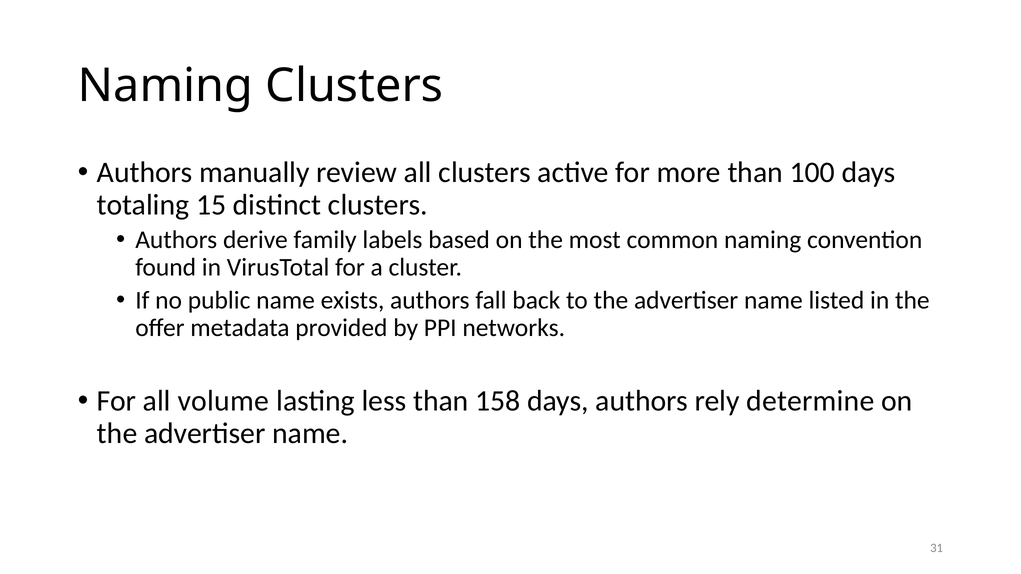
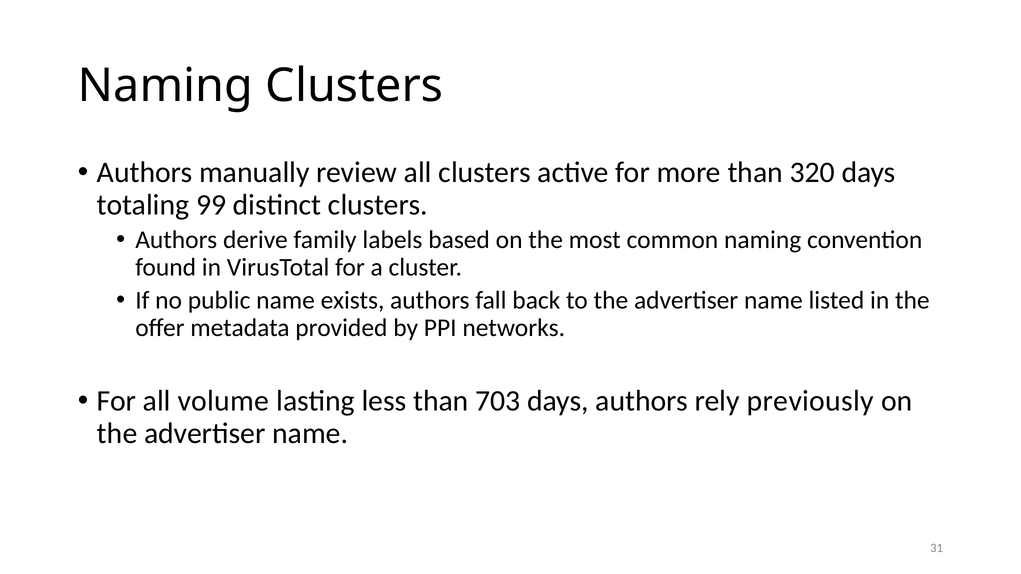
100: 100 -> 320
15: 15 -> 99
158: 158 -> 703
determine: determine -> previously
